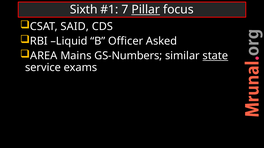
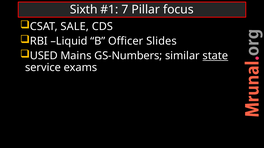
Pillar underline: present -> none
SAID: SAID -> SALE
Asked: Asked -> Slides
AREA: AREA -> USED
